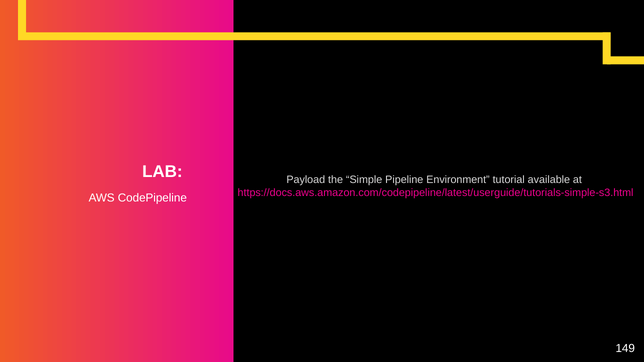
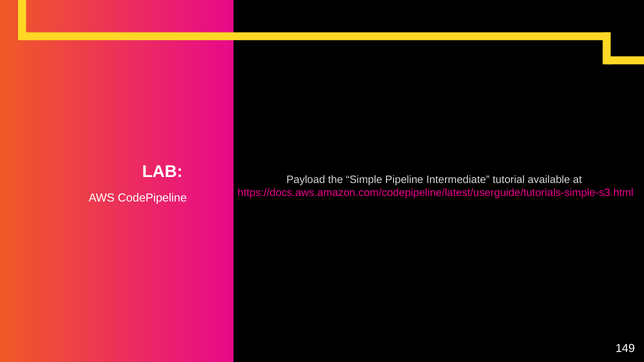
Environment: Environment -> Intermediate
